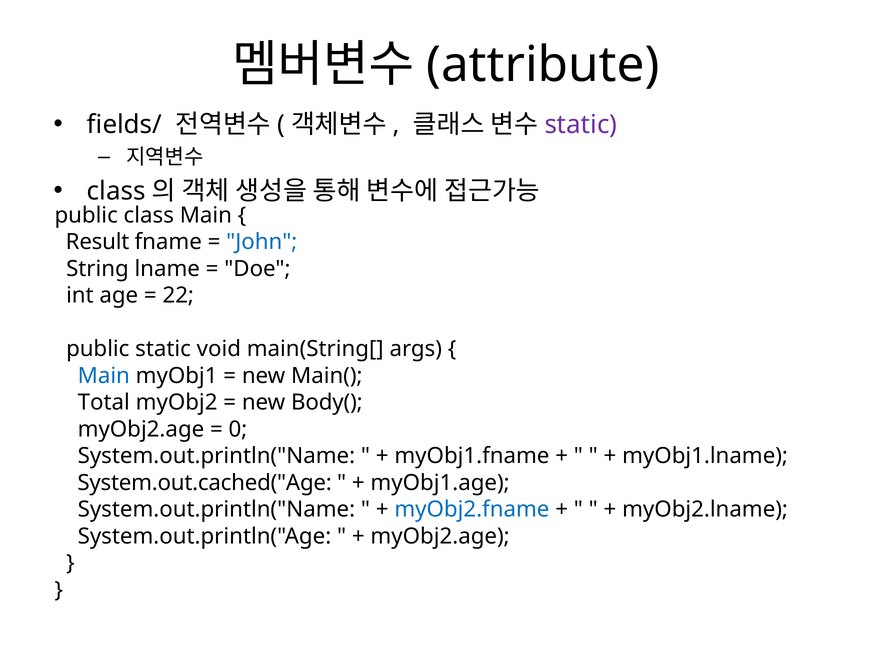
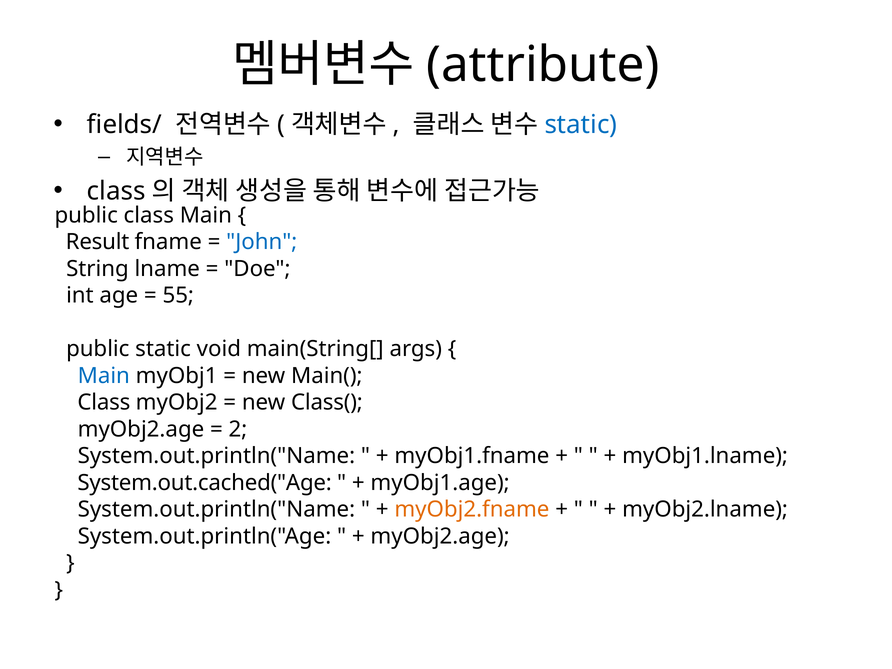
static at (581, 125) colour: purple -> blue
22: 22 -> 55
Total at (104, 403): Total -> Class
Body(: Body( -> Class(
0: 0 -> 2
myObj2.fname colour: blue -> orange
